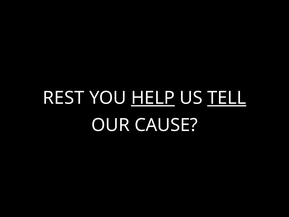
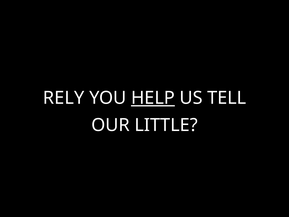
REST: REST -> RELY
TELL underline: present -> none
CAUSE: CAUSE -> LITTLE
